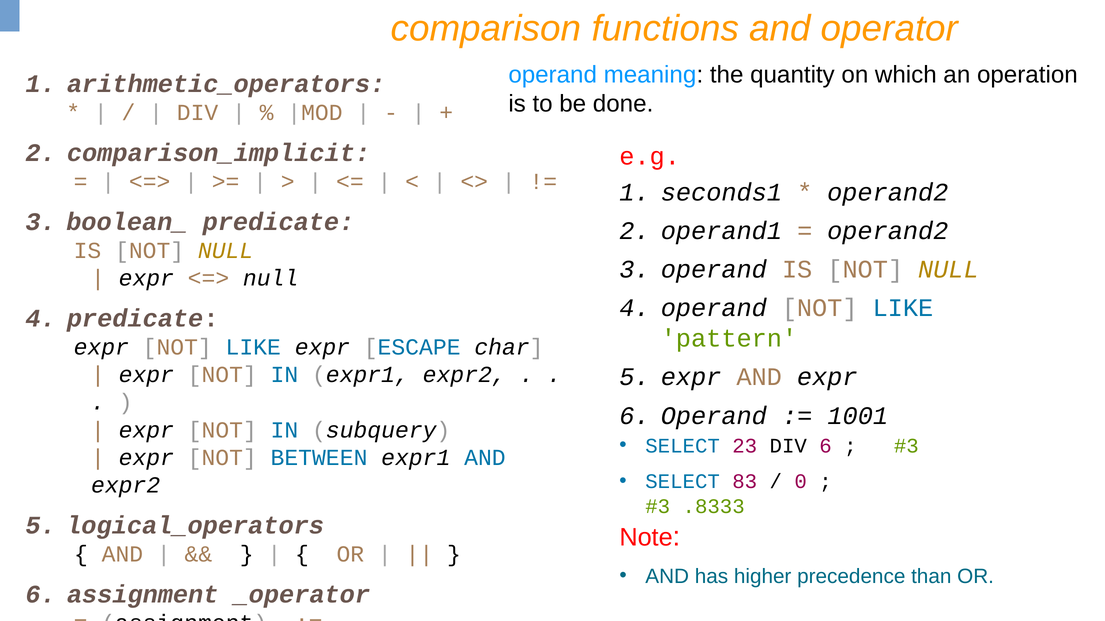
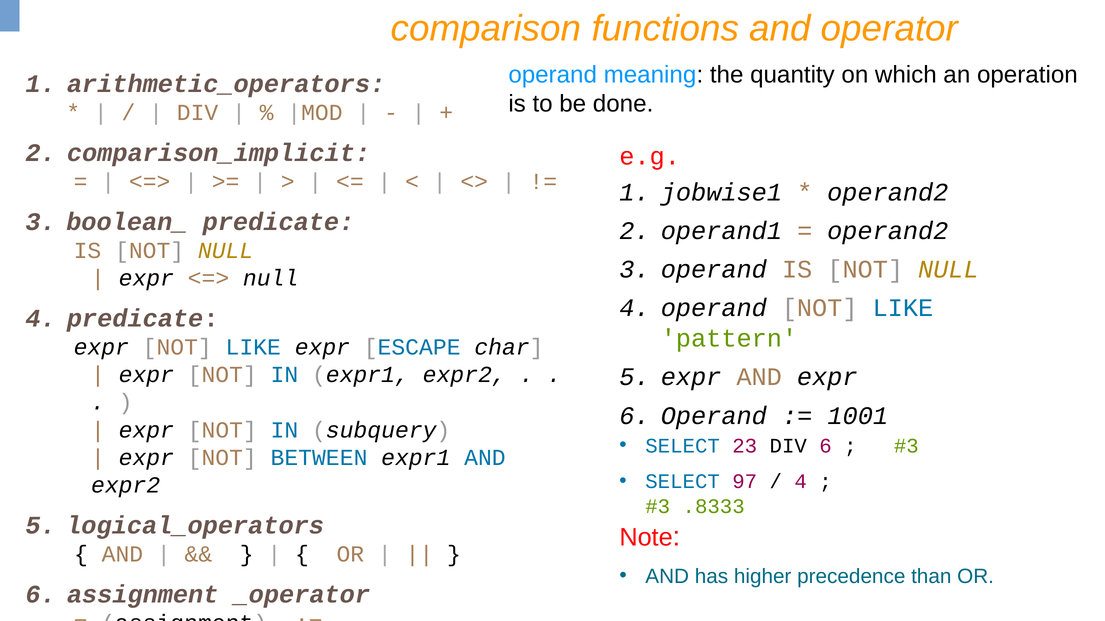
seconds1: seconds1 -> jobwise1
83: 83 -> 97
0 at (801, 482): 0 -> 4
